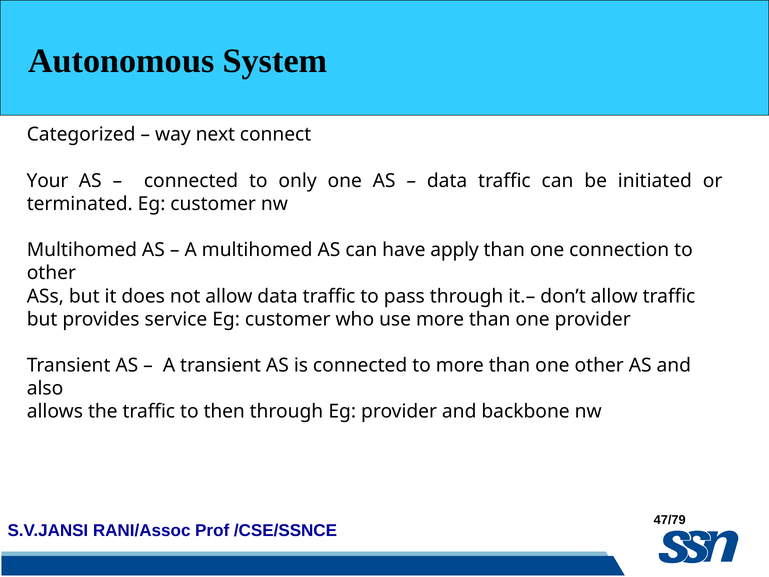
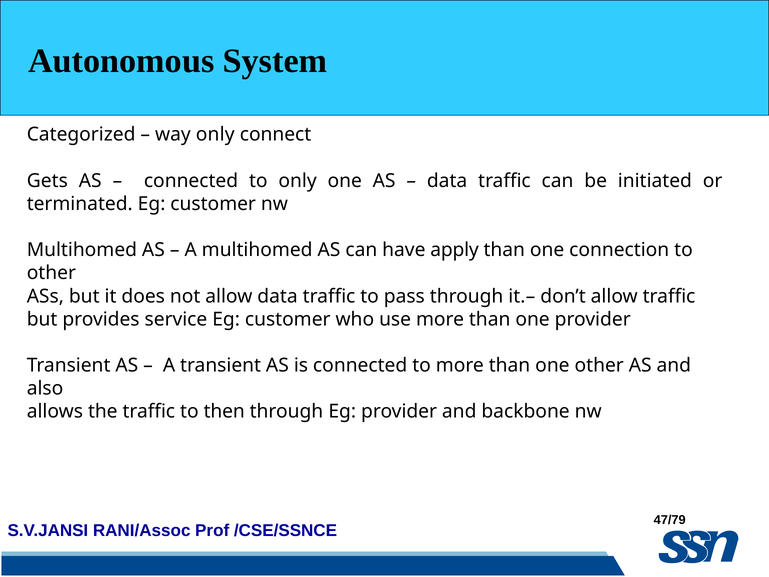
way next: next -> only
Your: Your -> Gets
